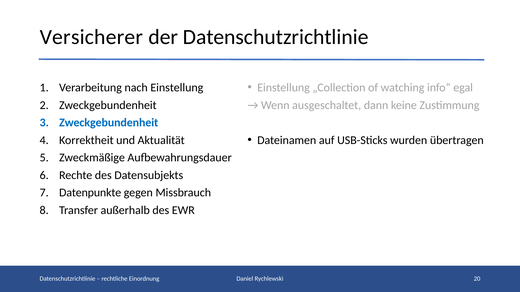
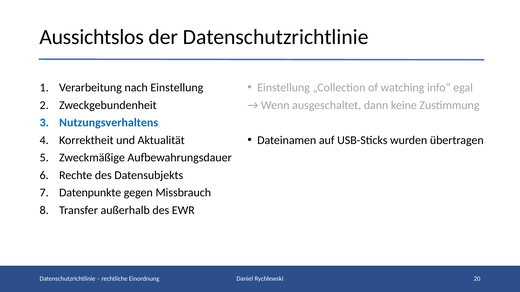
Versicherer: Versicherer -> Aussichtslos
Zweckgebundenheit at (109, 123): Zweckgebundenheit -> Nutzungsverhaltens
